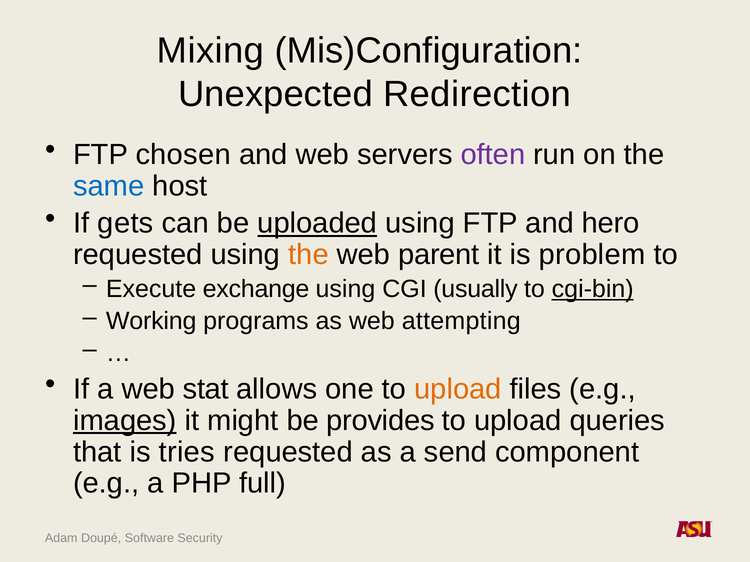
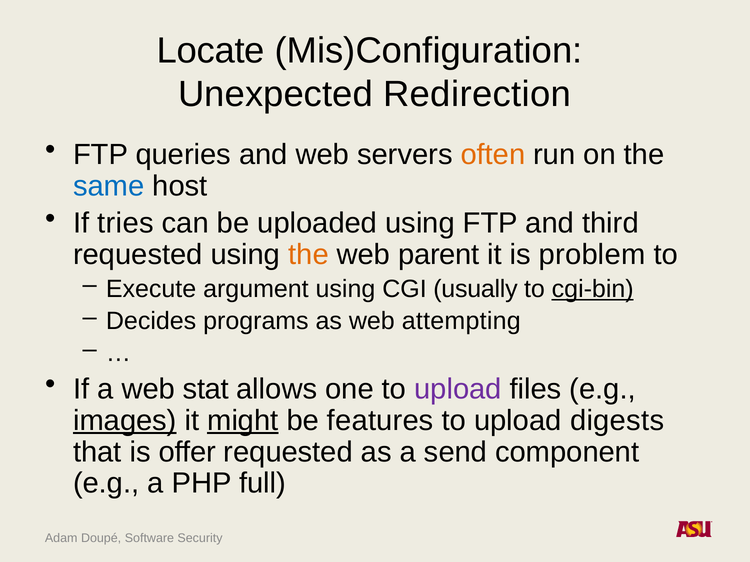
Mixing: Mixing -> Locate
chosen: chosen -> queries
often colour: purple -> orange
gets: gets -> tries
uploaded underline: present -> none
hero: hero -> third
exchange: exchange -> argument
Working: Working -> Decides
upload at (458, 389) colour: orange -> purple
might underline: none -> present
provides: provides -> features
queries: queries -> digests
tries: tries -> offer
